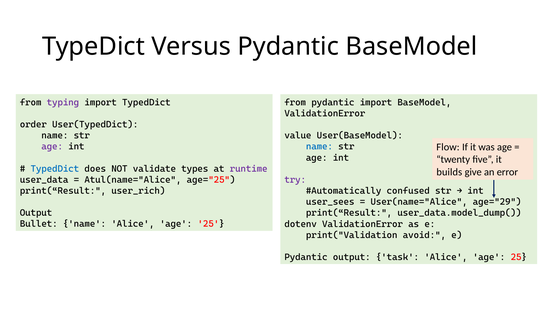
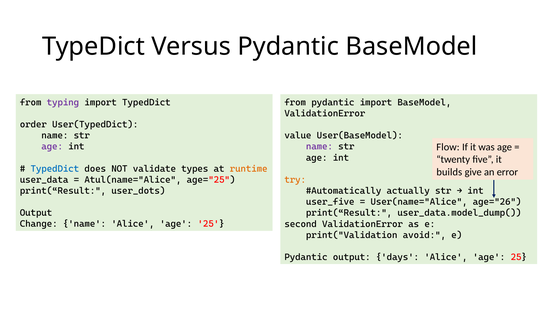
name at (319, 147) colour: blue -> purple
runtime colour: purple -> orange
try colour: purple -> orange
user_rich: user_rich -> user_dots
confused: confused -> actually
user_sees: user_sees -> user_five
age="29: age="29 -> age="26
Bullet: Bullet -> Change
dotenv: dotenv -> second
task: task -> days
